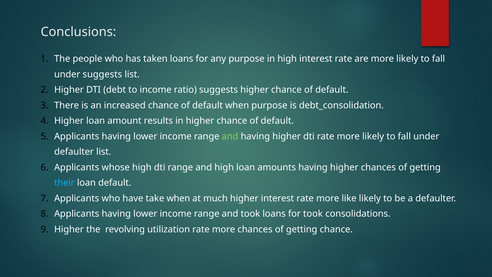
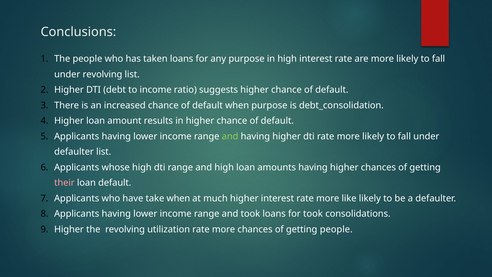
under suggests: suggests -> revolving
their colour: light blue -> pink
getting chance: chance -> people
